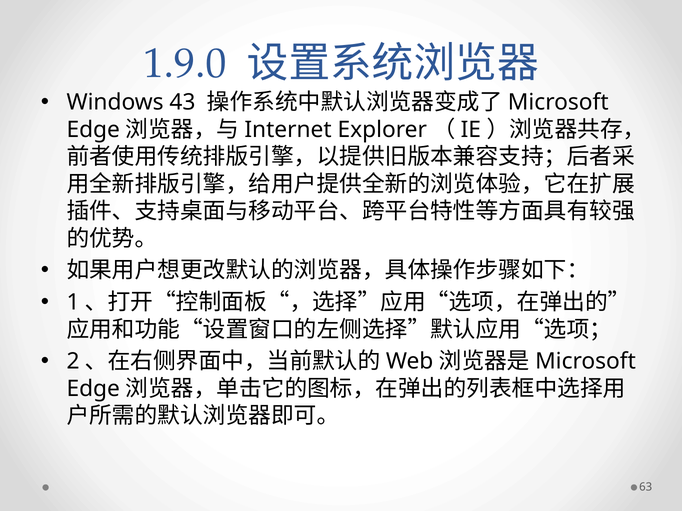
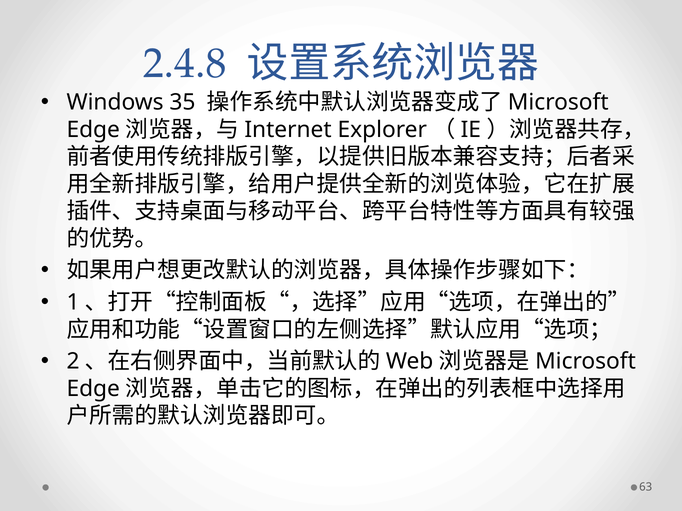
1.9.0: 1.9.0 -> 2.4.8
43: 43 -> 35
